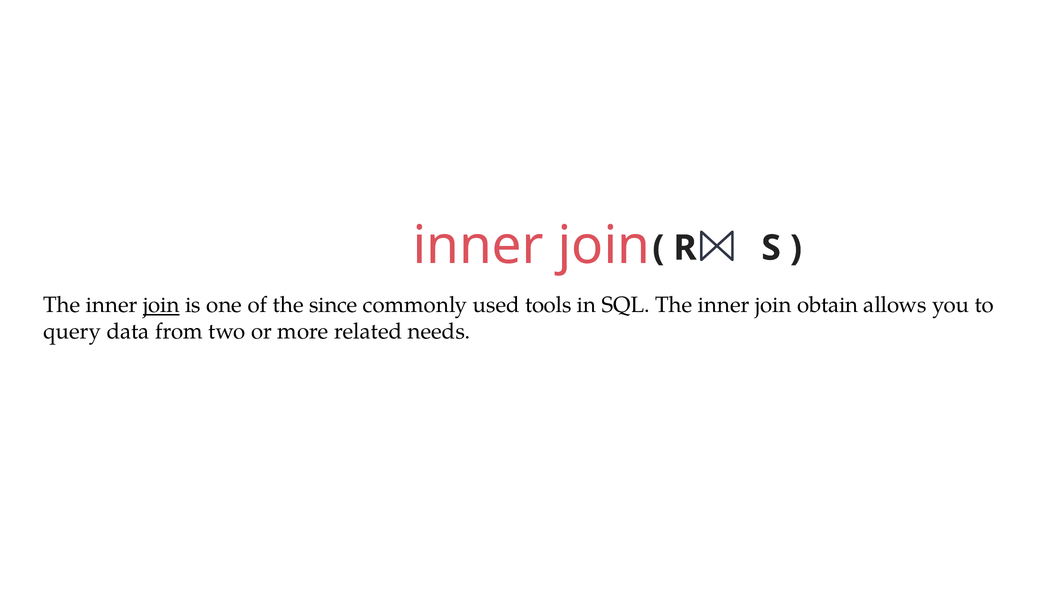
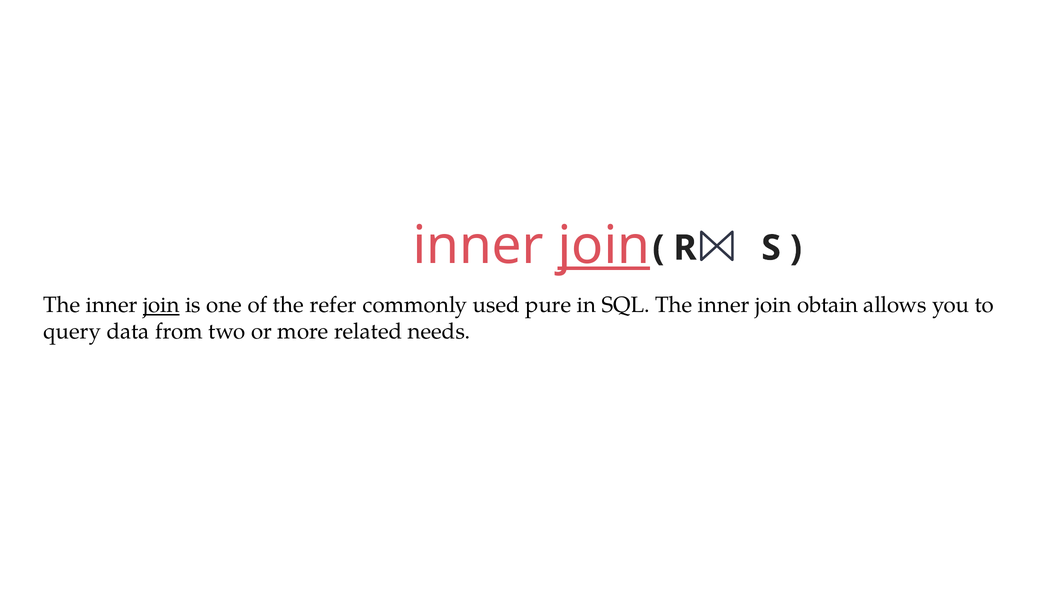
join at (604, 245) underline: none -> present
since: since -> refer
tools: tools -> pure
